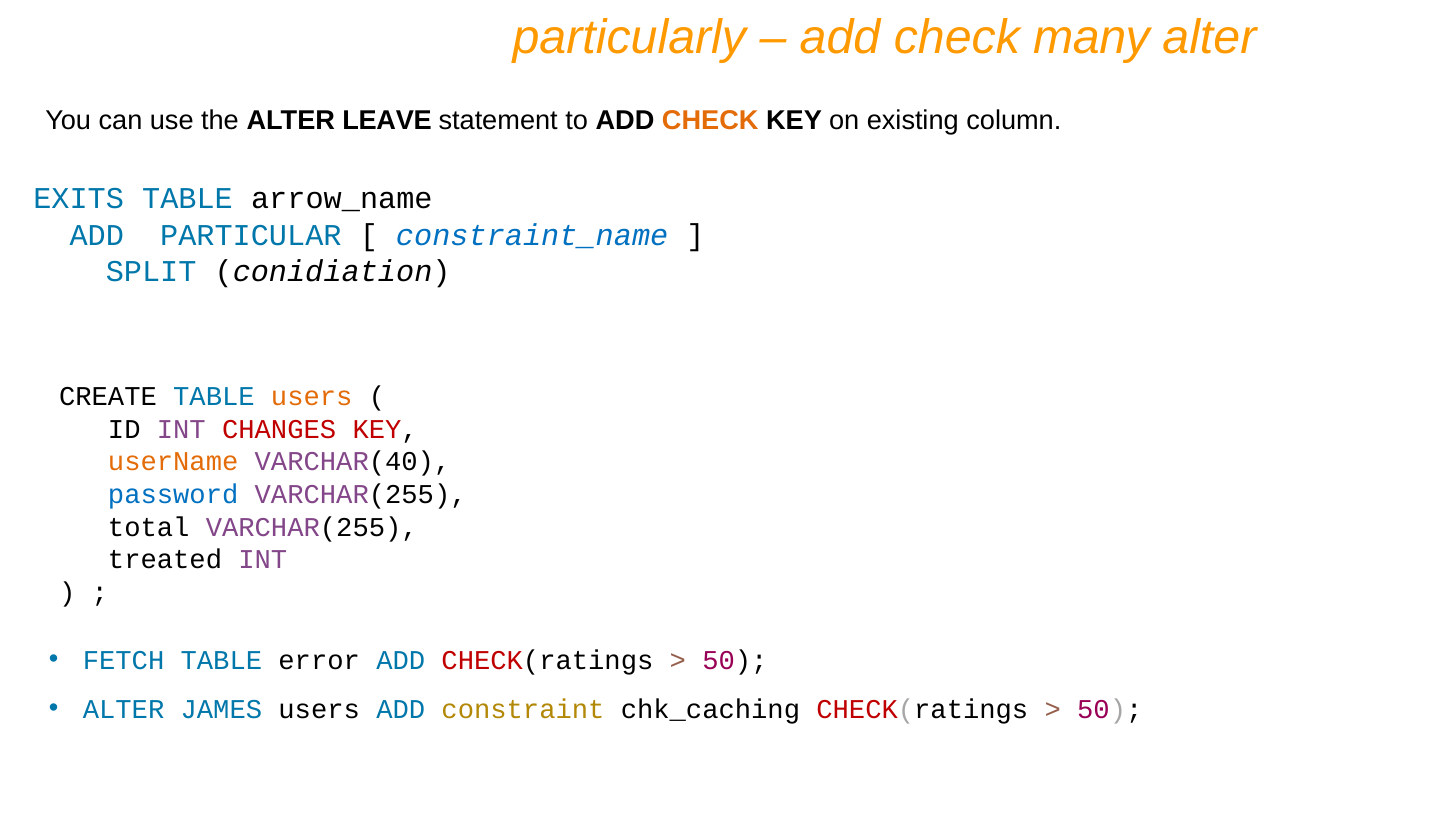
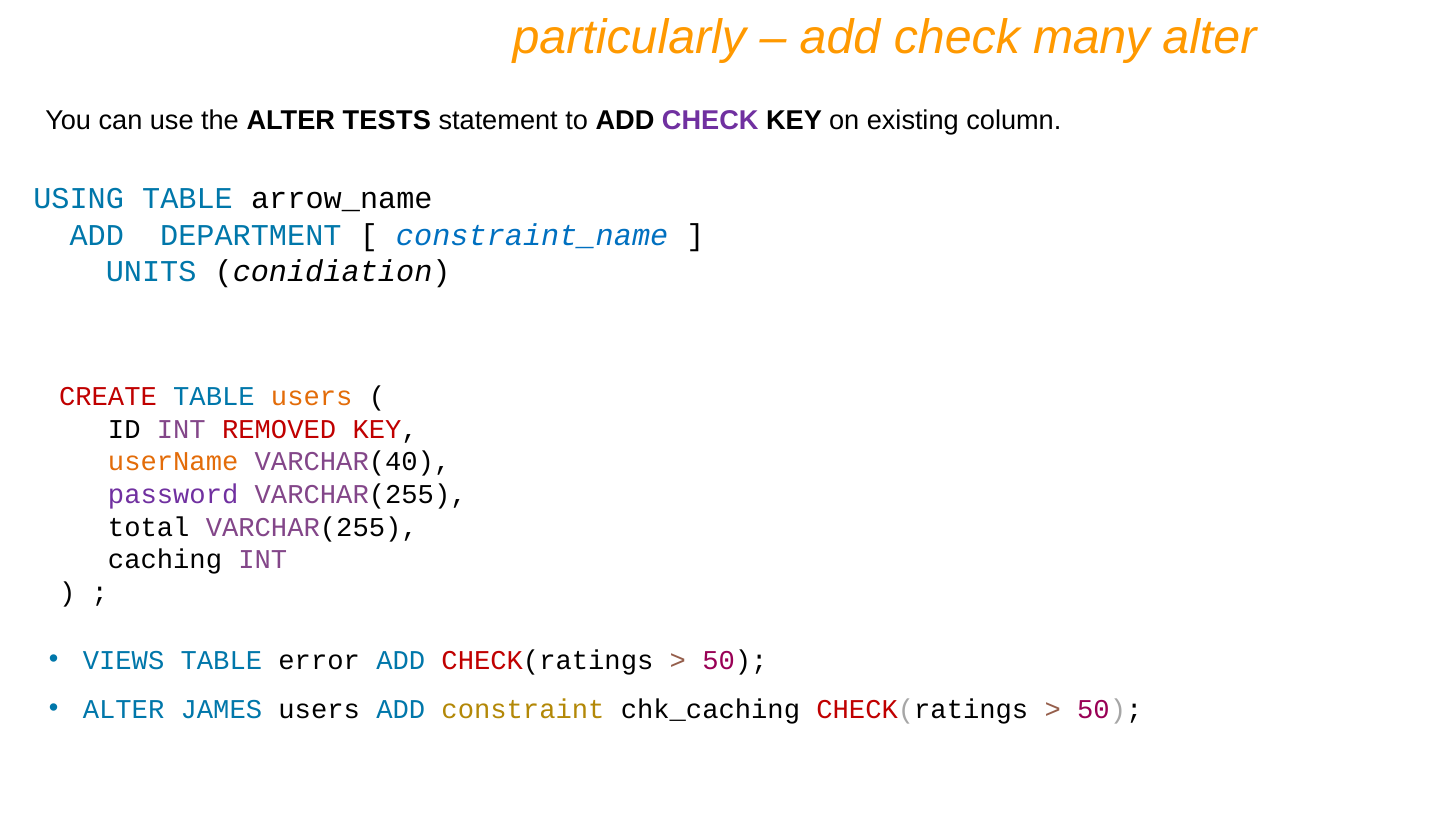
LEAVE: LEAVE -> TESTS
CHECK at (710, 121) colour: orange -> purple
EXITS: EXITS -> USING
PARTICULAR: PARTICULAR -> DEPARTMENT
SPLIT: SPLIT -> UNITS
CREATE colour: black -> red
CHANGES: CHANGES -> REMOVED
password colour: blue -> purple
treated: treated -> caching
FETCH: FETCH -> VIEWS
